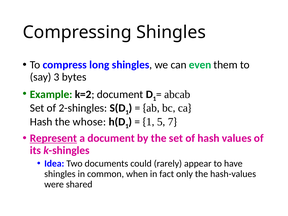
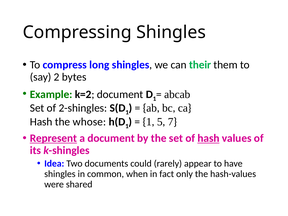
even: even -> their
3: 3 -> 2
hash at (208, 138) underline: none -> present
